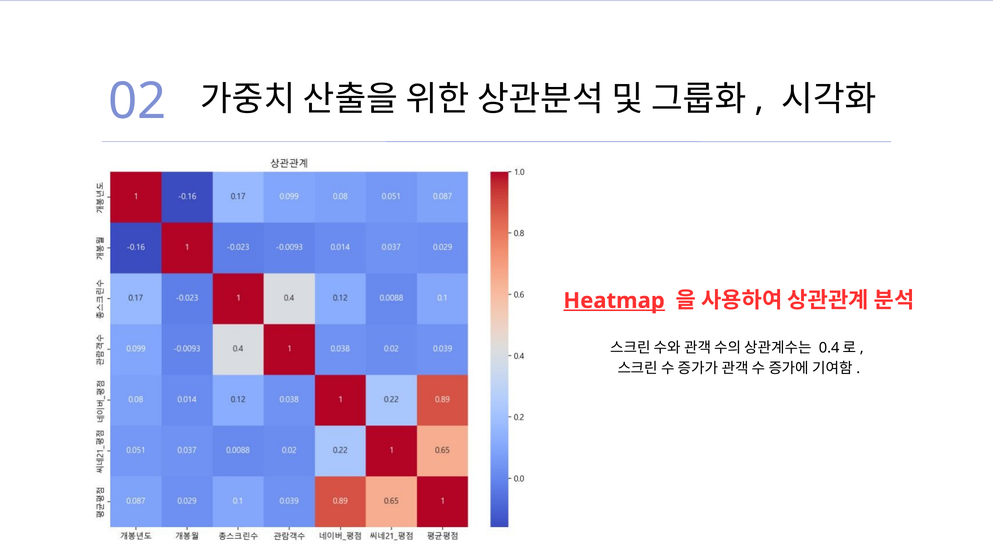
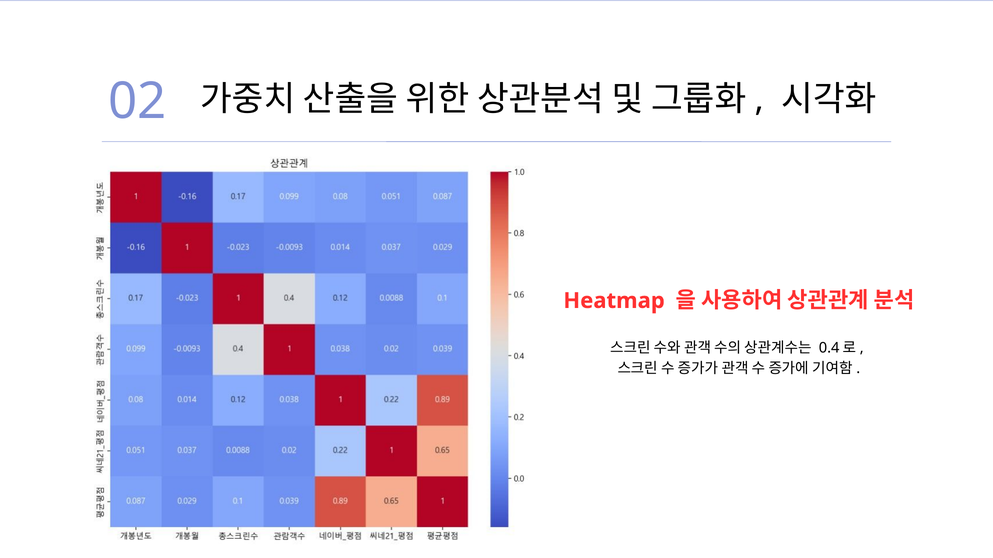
Heatmap underline: present -> none
